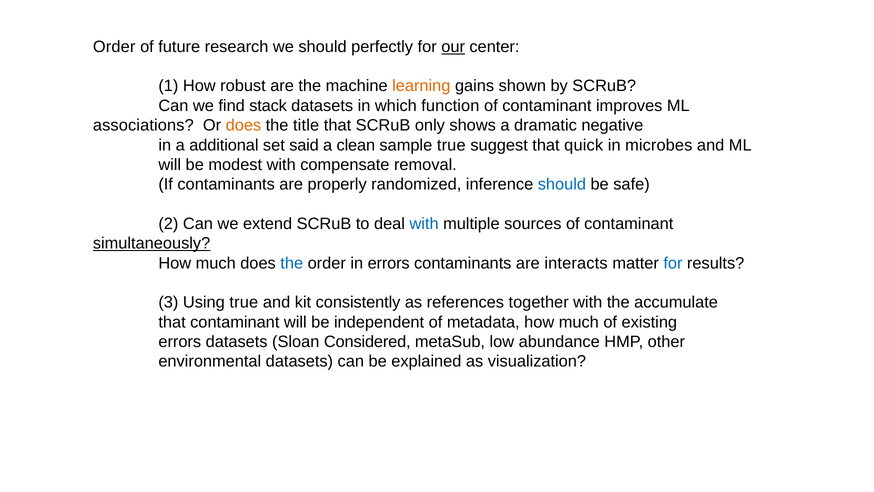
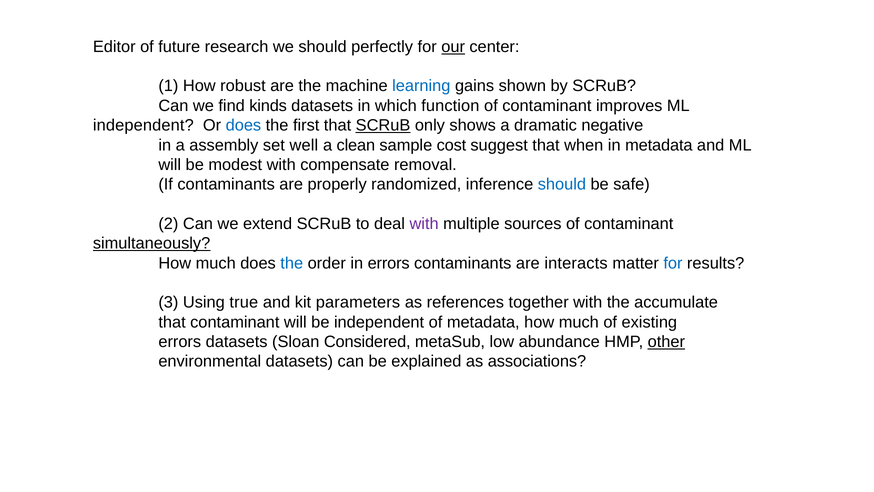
Order at (114, 47): Order -> Editor
learning colour: orange -> blue
stack: stack -> kinds
associations at (143, 125): associations -> independent
does at (243, 125) colour: orange -> blue
title: title -> first
SCRuB at (383, 125) underline: none -> present
additional: additional -> assembly
said: said -> well
sample true: true -> cost
quick: quick -> when
in microbes: microbes -> metadata
with at (424, 224) colour: blue -> purple
consistently: consistently -> parameters
other underline: none -> present
visualization: visualization -> associations
